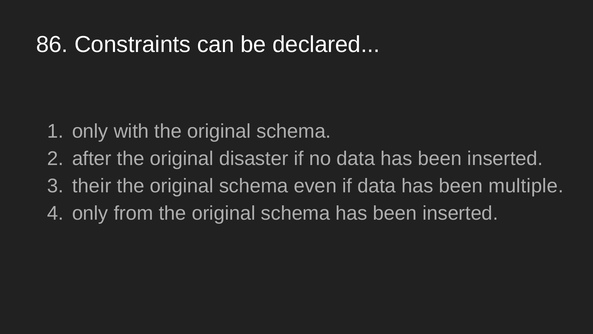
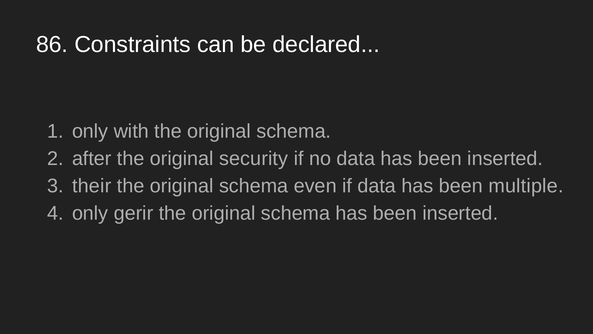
disaster: disaster -> security
from: from -> gerir
